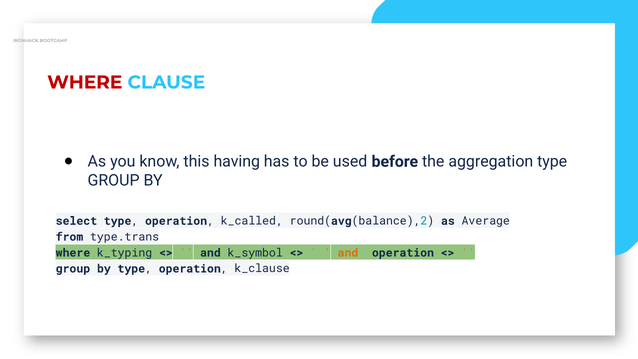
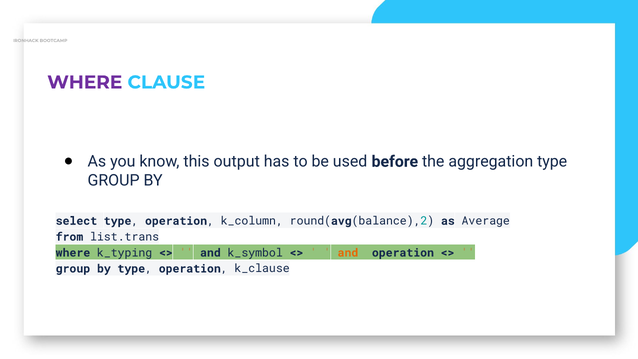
WHERE at (85, 82) colour: red -> purple
having: having -> output
k_called: k_called -> k_column
type.trans: type.trans -> list.trans
